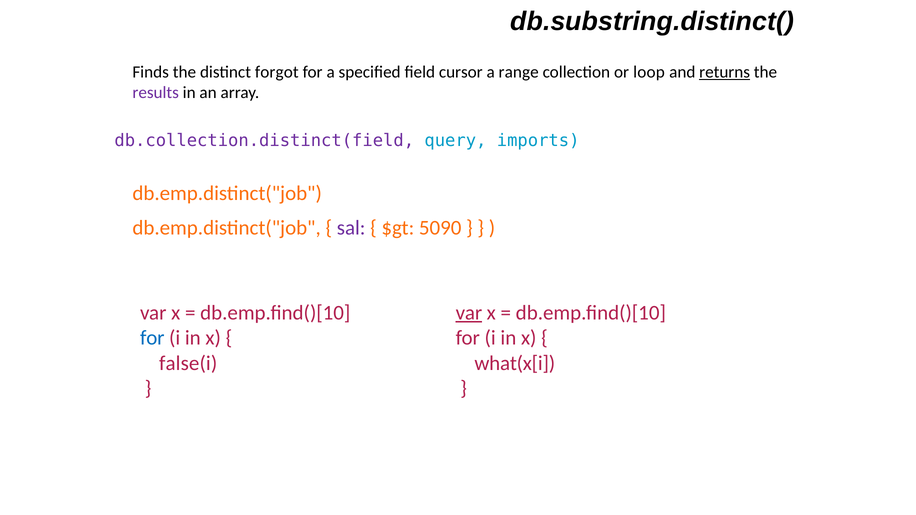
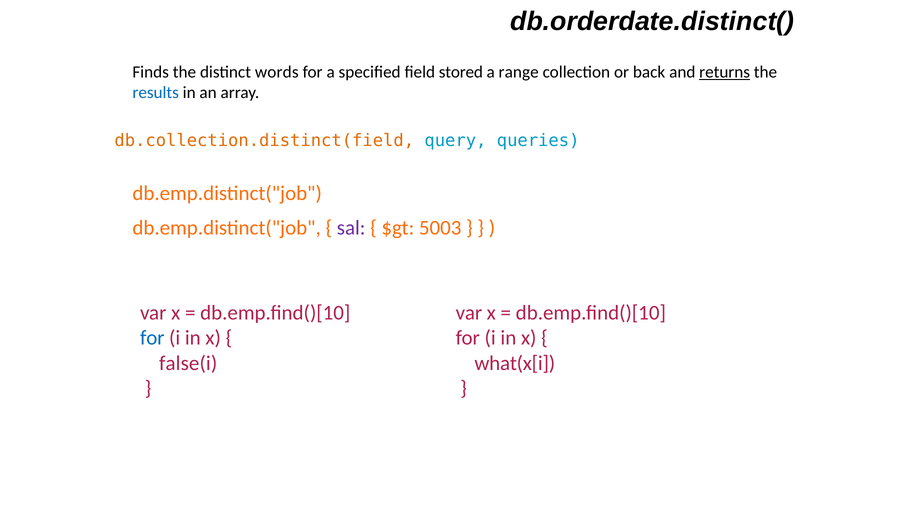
db.substring.distinct(: db.substring.distinct( -> db.orderdate.distinct(
forgot: forgot -> words
cursor: cursor -> stored
loop: loop -> back
results colour: purple -> blue
db.collection.distinct(field colour: purple -> orange
imports: imports -> queries
5090: 5090 -> 5003
var at (469, 313) underline: present -> none
